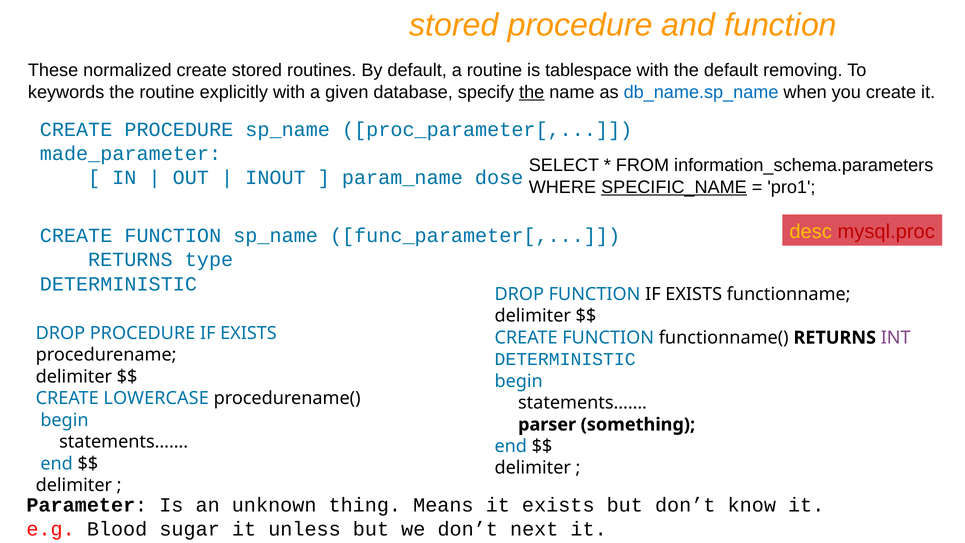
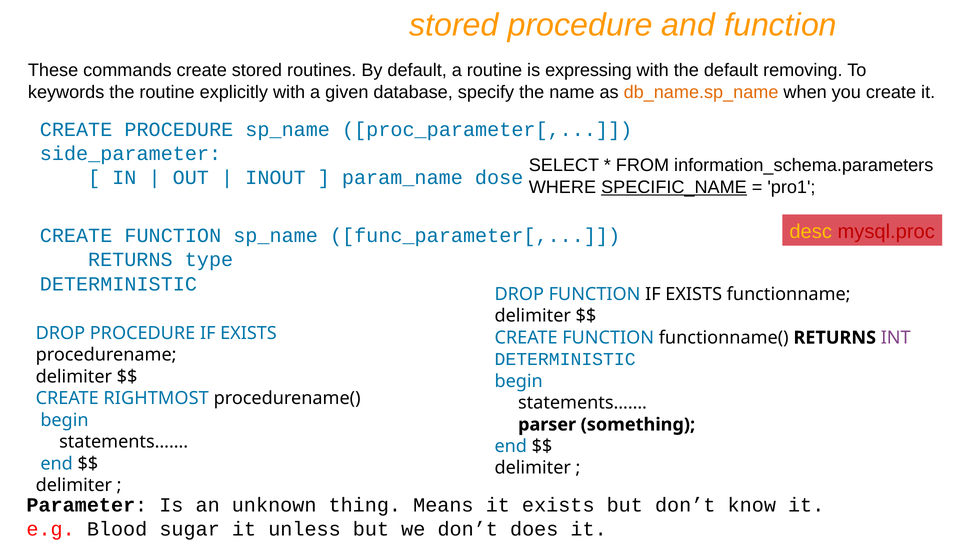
normalized: normalized -> commands
tablespace: tablespace -> expressing
the at (532, 92) underline: present -> none
db_name.sp_name colour: blue -> orange
made_parameter: made_parameter -> side_parameter
LOWERCASE: LOWERCASE -> RIGHTMOST
next: next -> does
